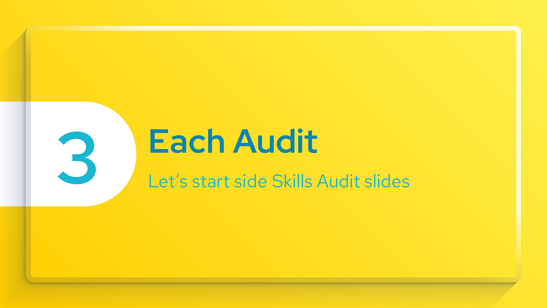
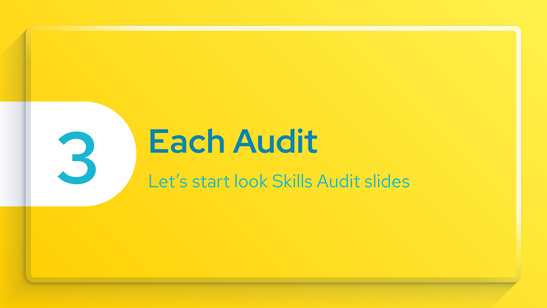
side: side -> look
